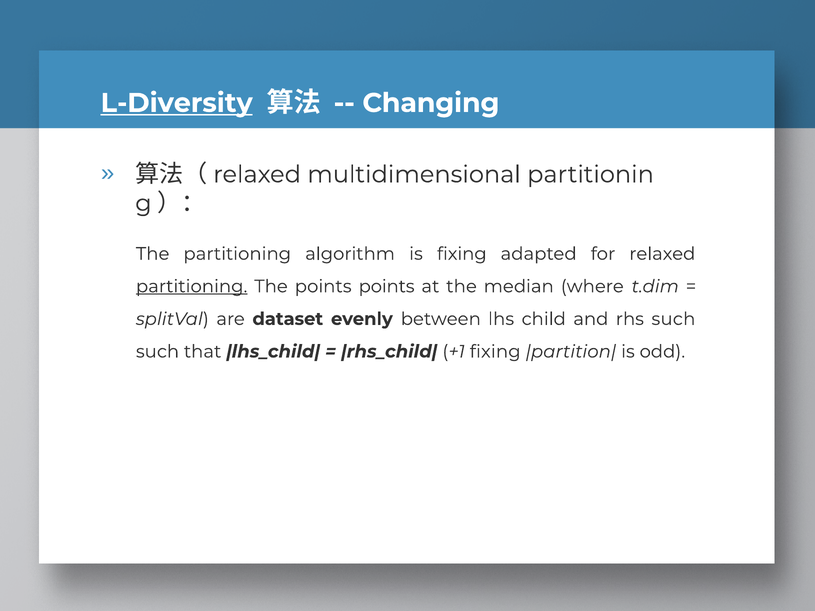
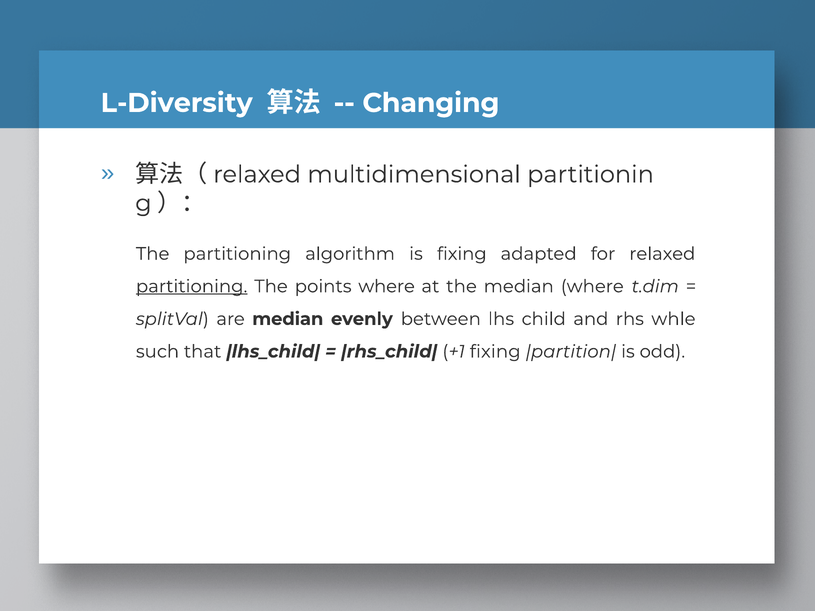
L-Diversity underline: present -> none
points points: points -> where
are dataset: dataset -> median
rhs such: such -> whle
